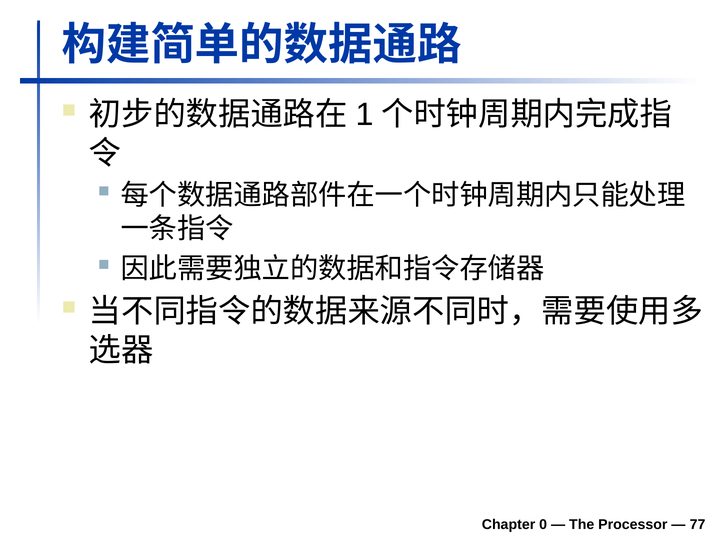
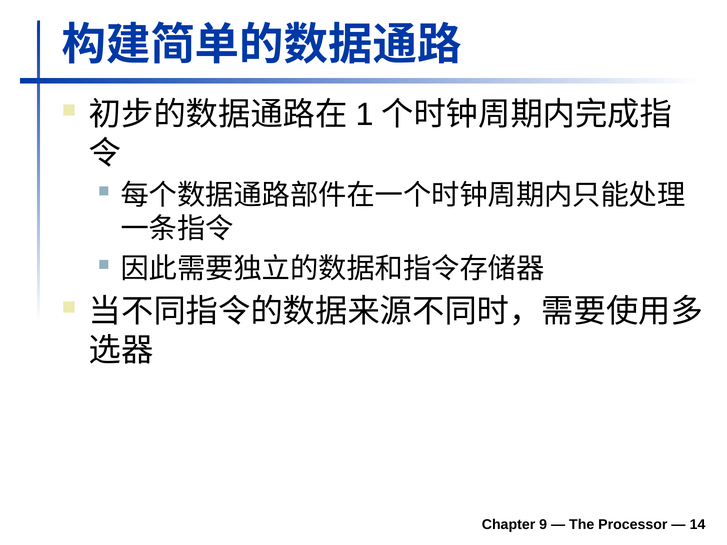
0: 0 -> 9
77: 77 -> 14
